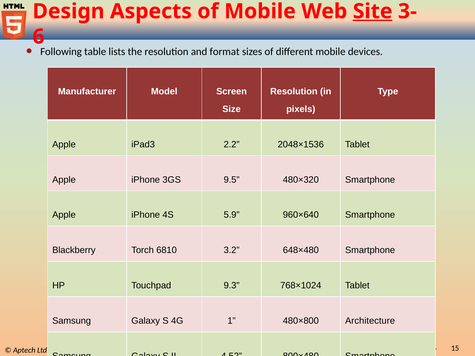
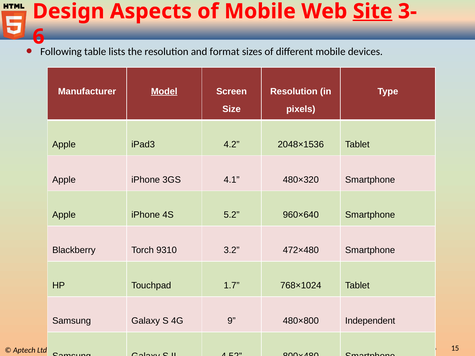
Model underline: none -> present
2.2: 2.2 -> 4.2
9.5: 9.5 -> 4.1
5.9: 5.9 -> 5.2
6810: 6810 -> 9310
648×480: 648×480 -> 472×480
9.3: 9.3 -> 1.7
1: 1 -> 9
Architecture: Architecture -> Independent
